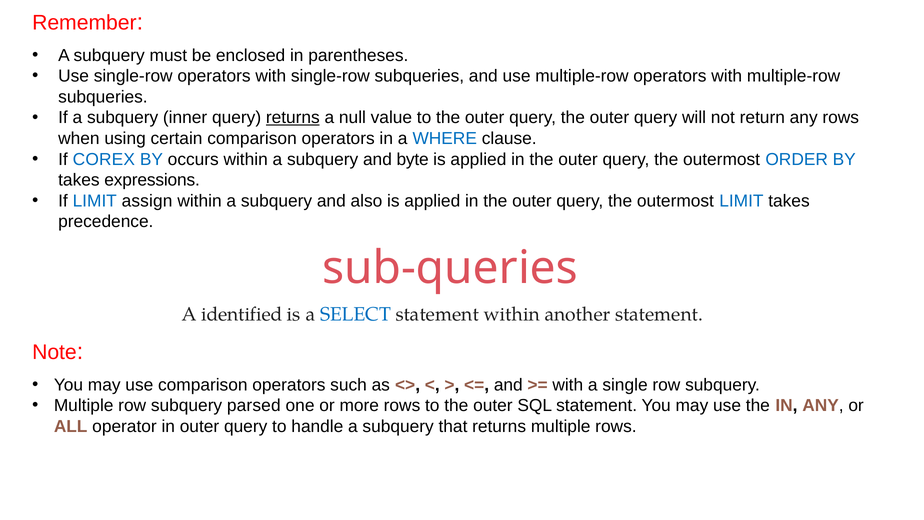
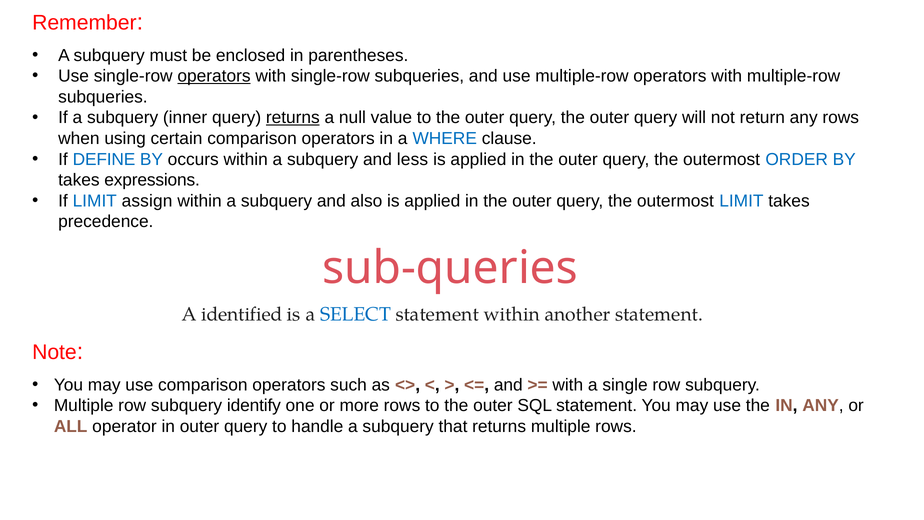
operators at (214, 76) underline: none -> present
COREX: COREX -> DEFINE
byte: byte -> less
parsed: parsed -> identify
